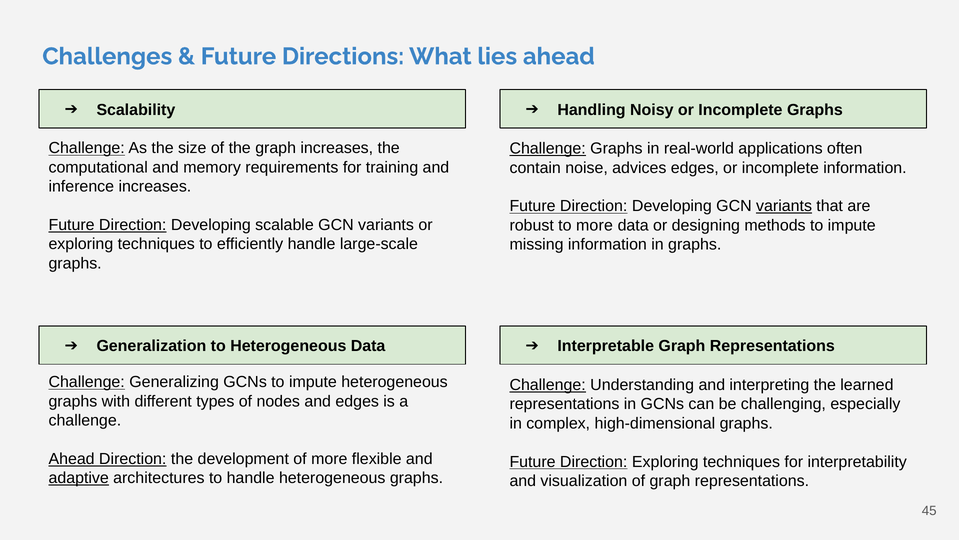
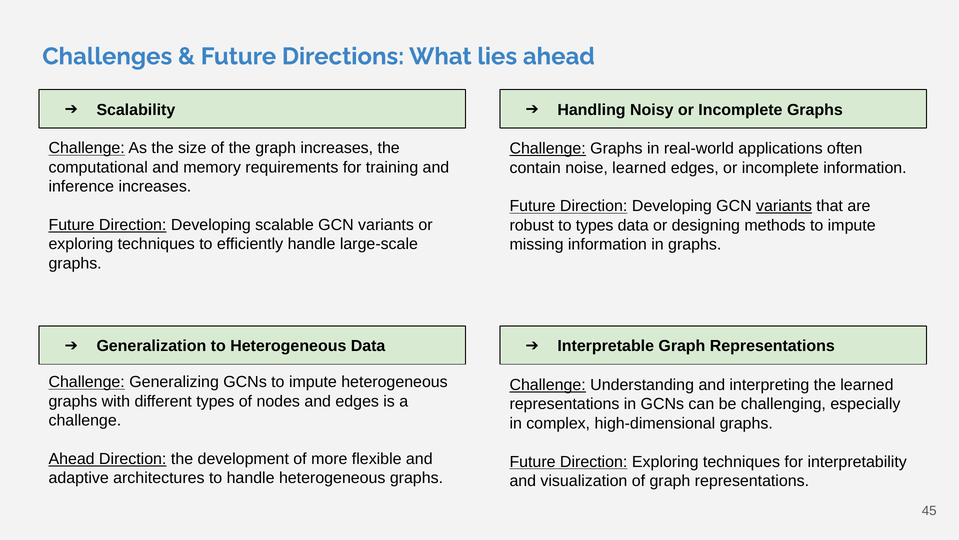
noise advices: advices -> learned
to more: more -> types
adaptive underline: present -> none
